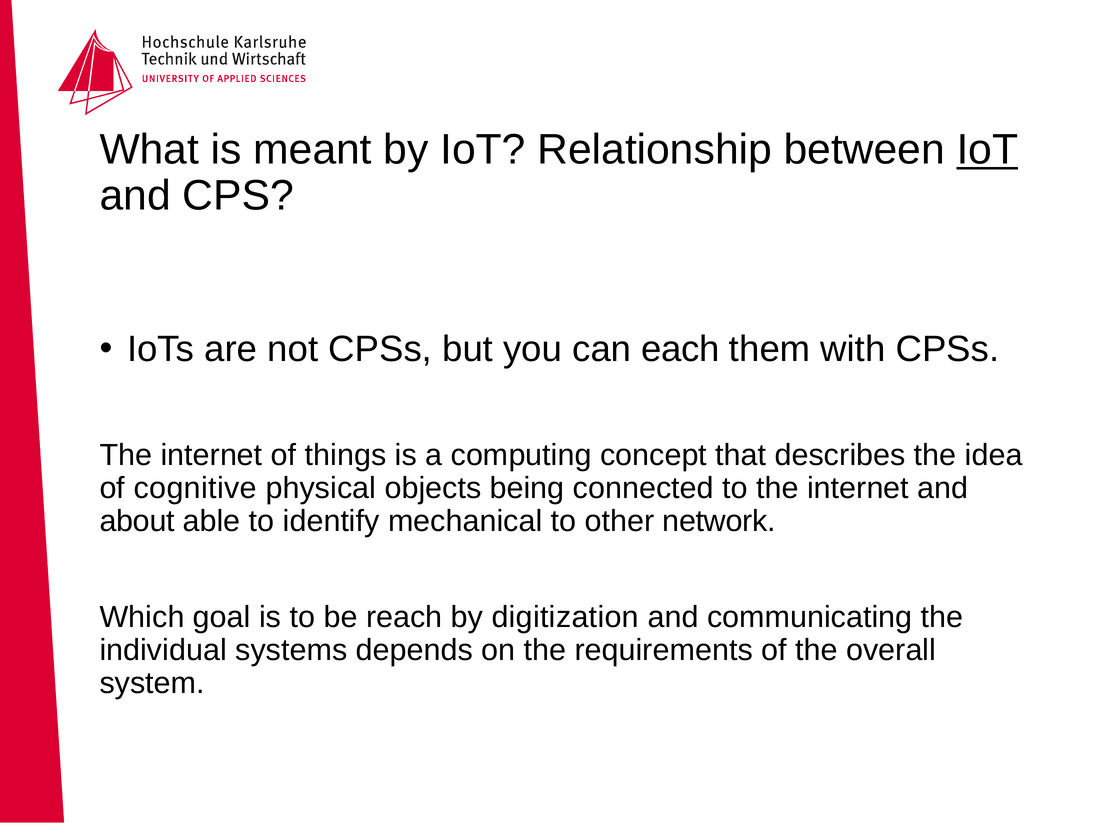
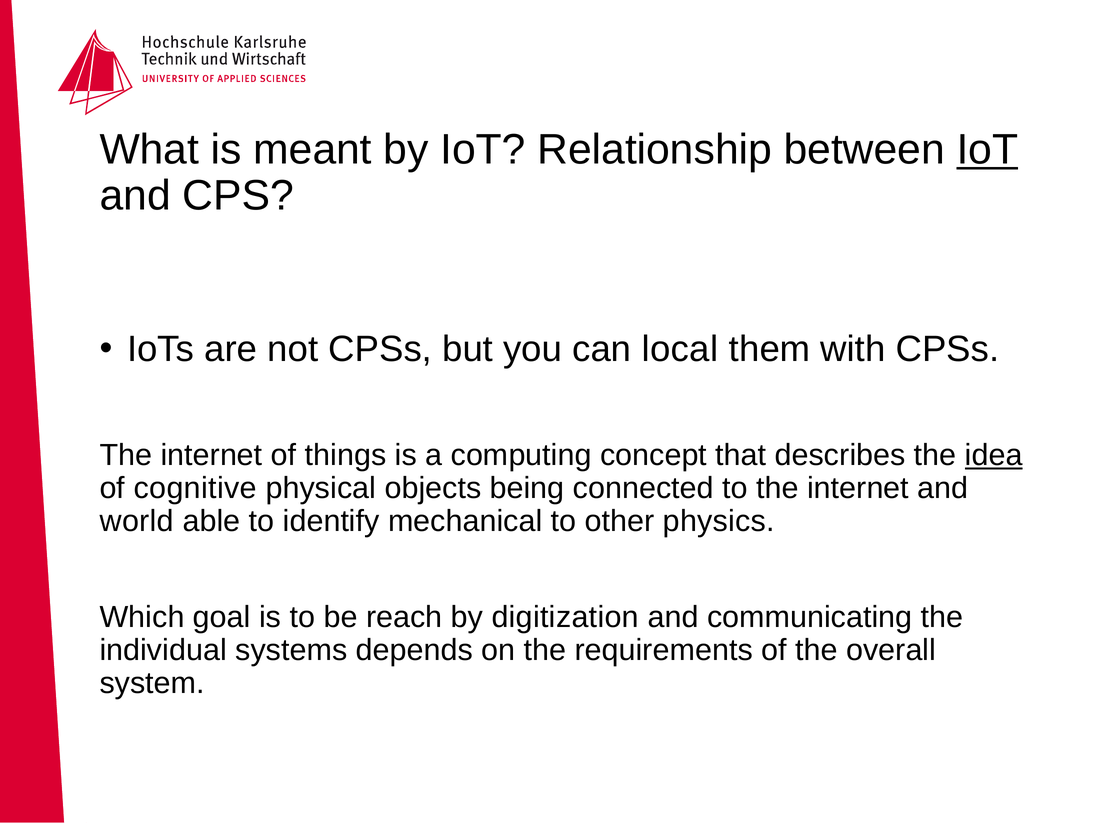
each: each -> local
idea underline: none -> present
about: about -> world
network: network -> physics
